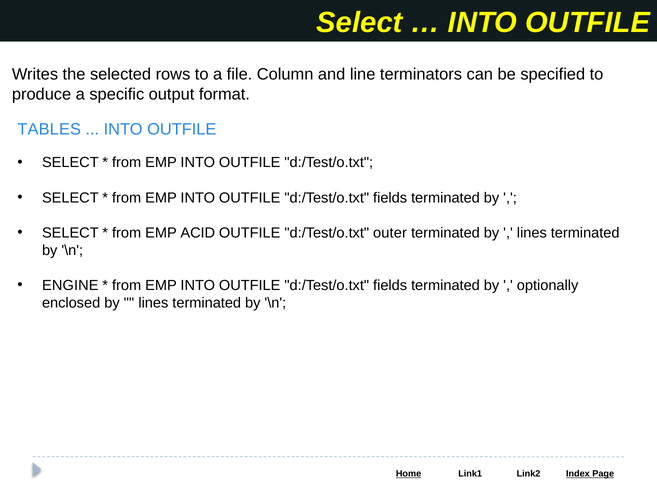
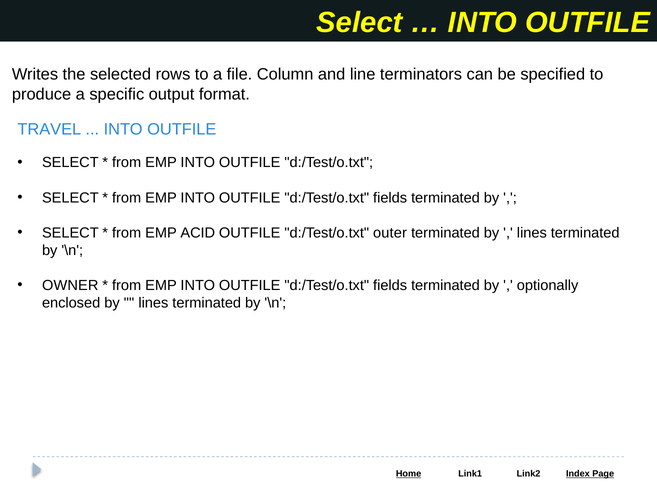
TABLES: TABLES -> TRAVEL
ENGINE: ENGINE -> OWNER
